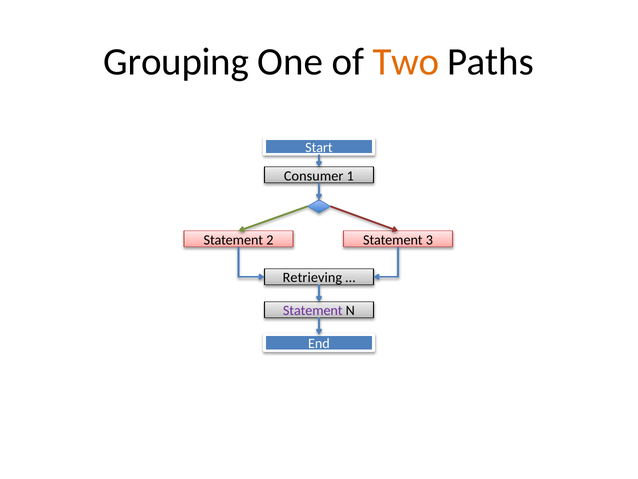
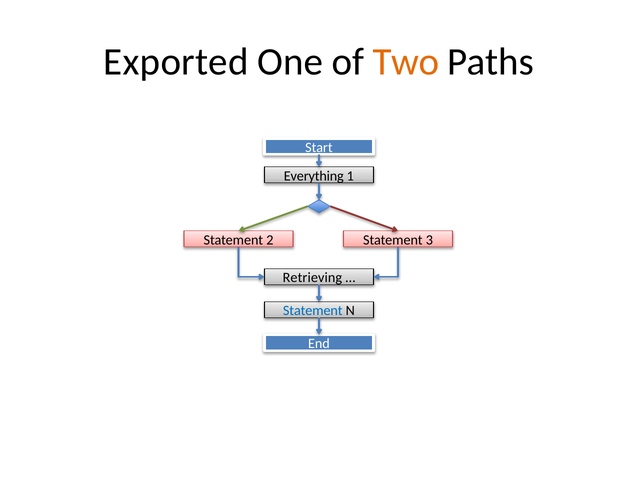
Grouping: Grouping -> Exported
Consumer: Consumer -> Everything
Statement at (313, 310) colour: purple -> blue
